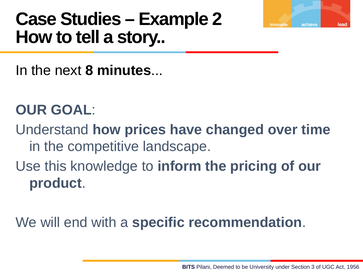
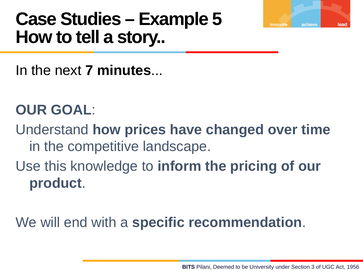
2: 2 -> 5
8: 8 -> 7
